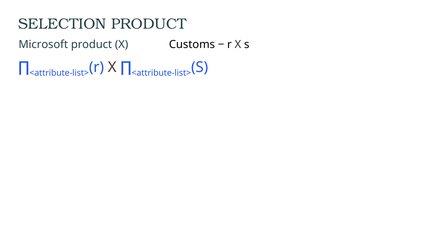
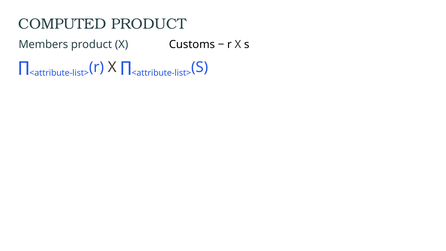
SELECTION: SELECTION -> COMPUTED
Microsoft: Microsoft -> Members
